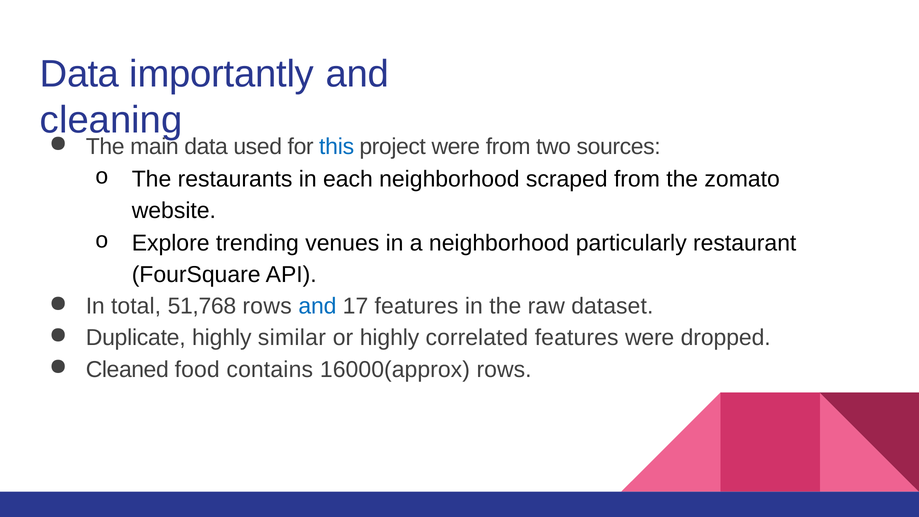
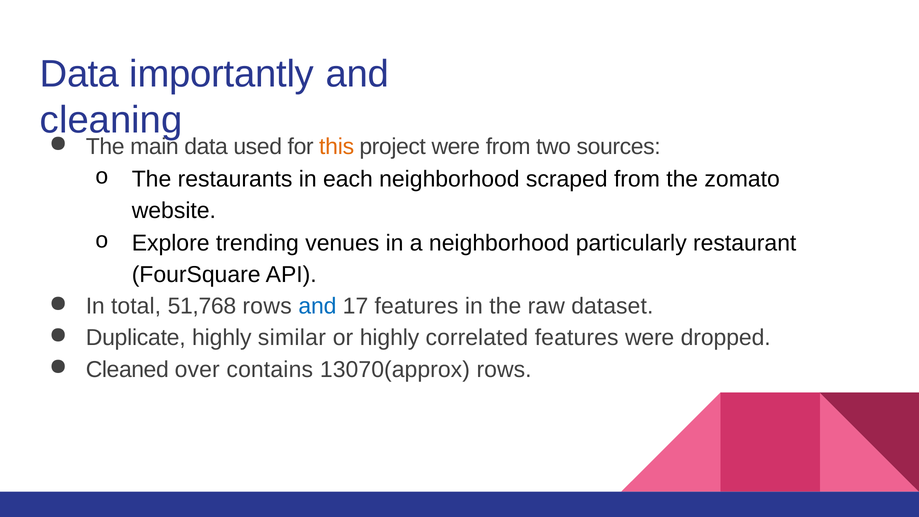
this colour: blue -> orange
food: food -> over
16000(approx: 16000(approx -> 13070(approx
